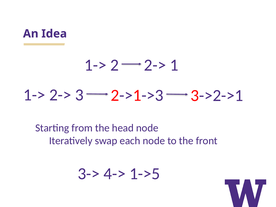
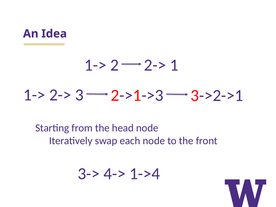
1->5: 1->5 -> 1->4
